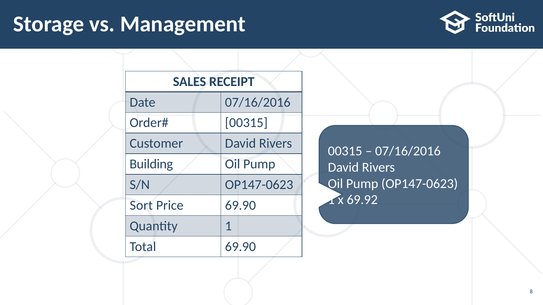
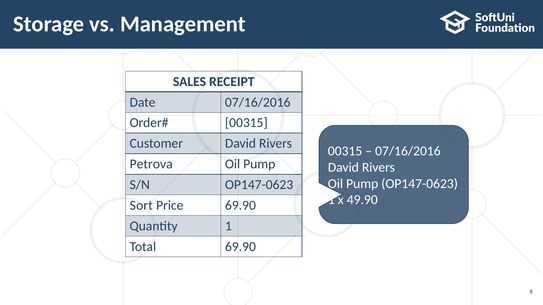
Building: Building -> Petrova
69.92: 69.92 -> 49.90
